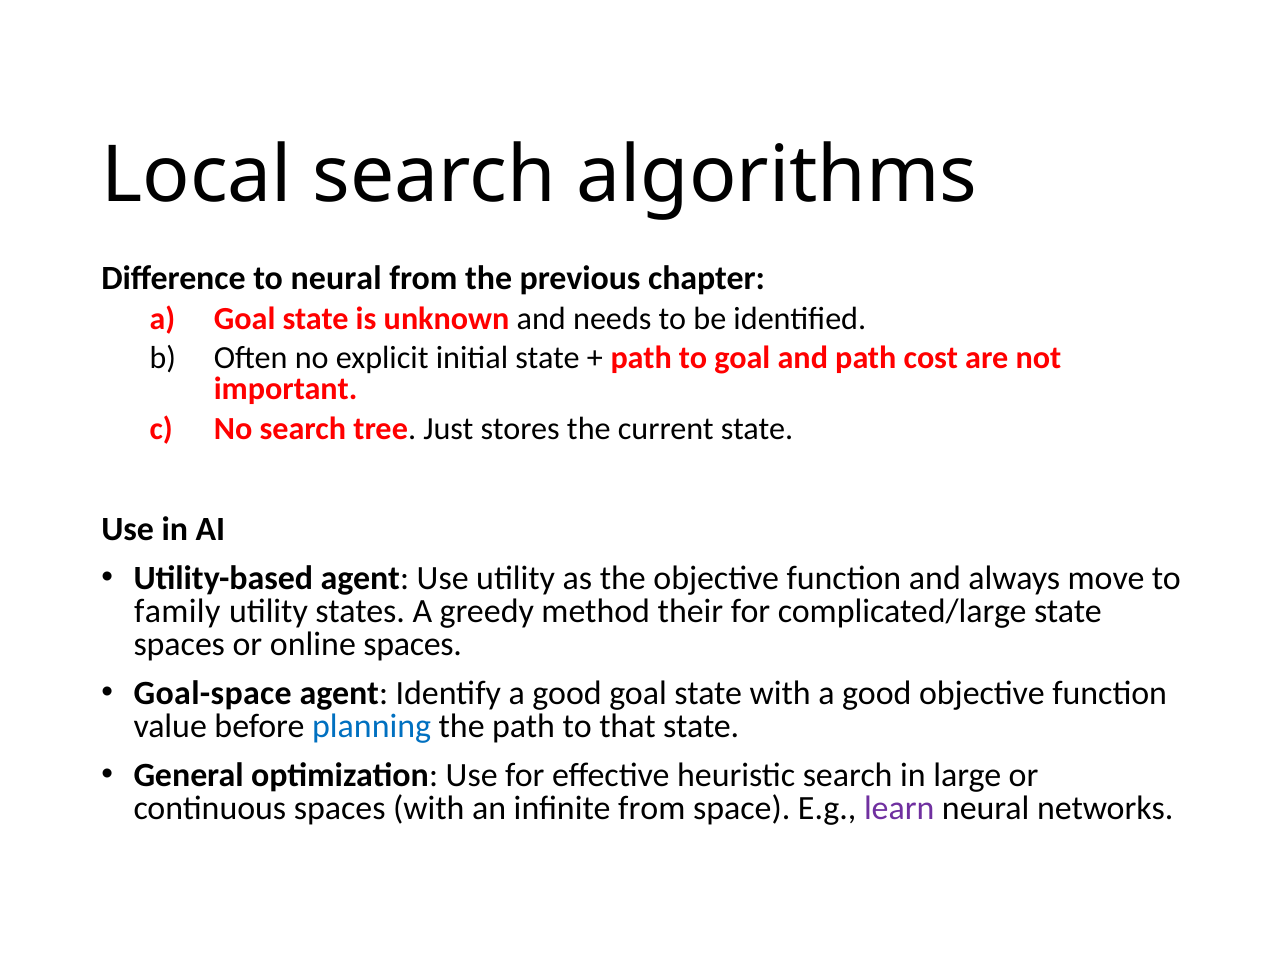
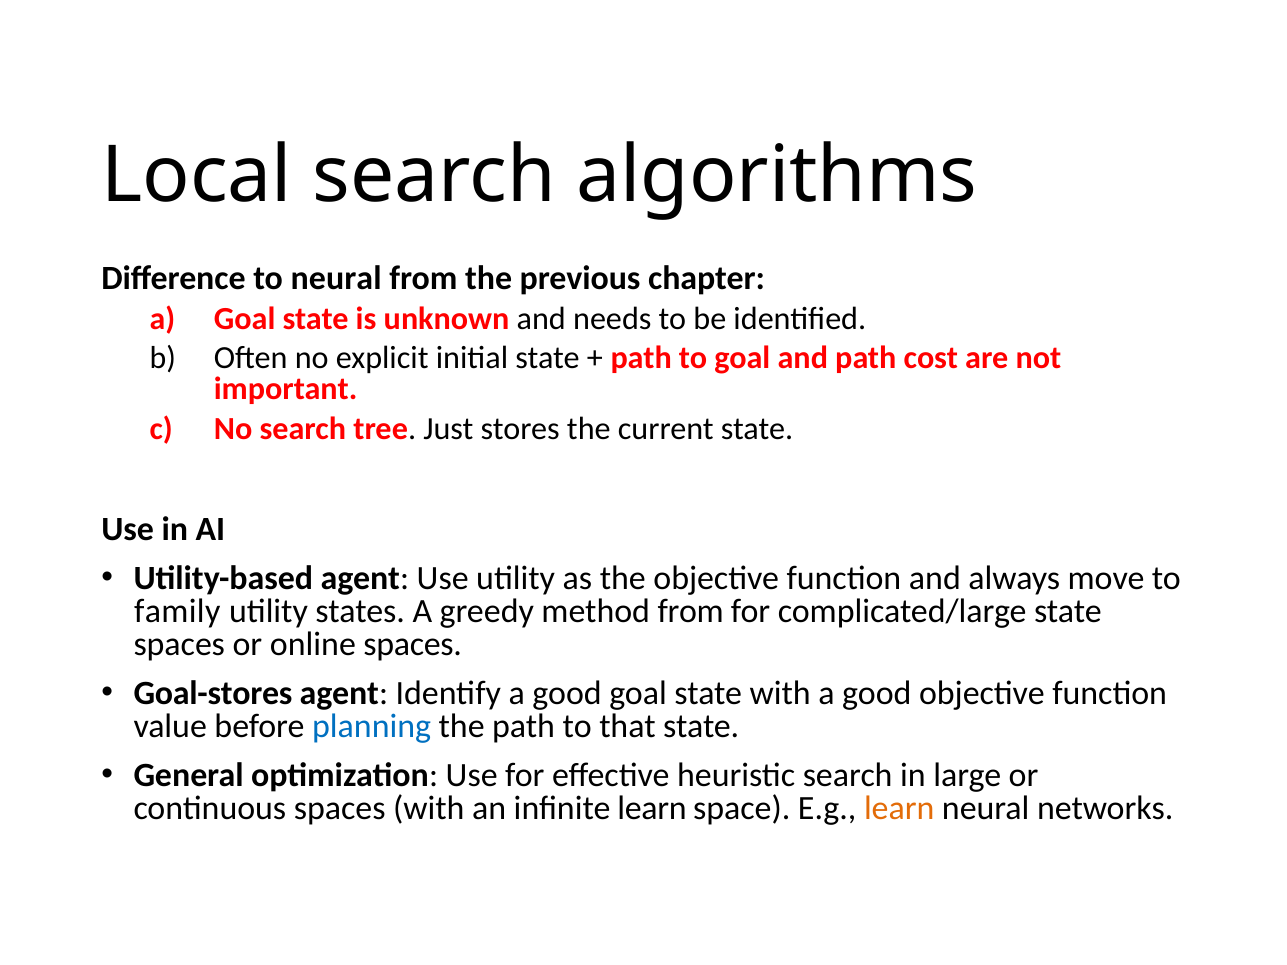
method their: their -> from
Goal-space: Goal-space -> Goal-stores
infinite from: from -> learn
learn at (899, 808) colour: purple -> orange
